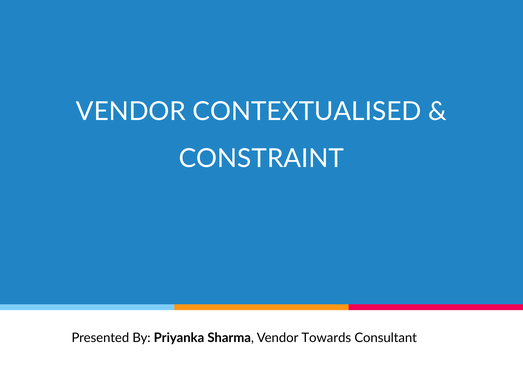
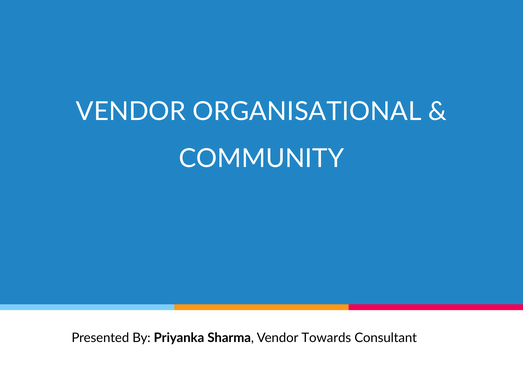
CONTEXTUALISED: CONTEXTUALISED -> ORGANISATIONAL
CONSTRAINT: CONSTRAINT -> COMMUNITY
